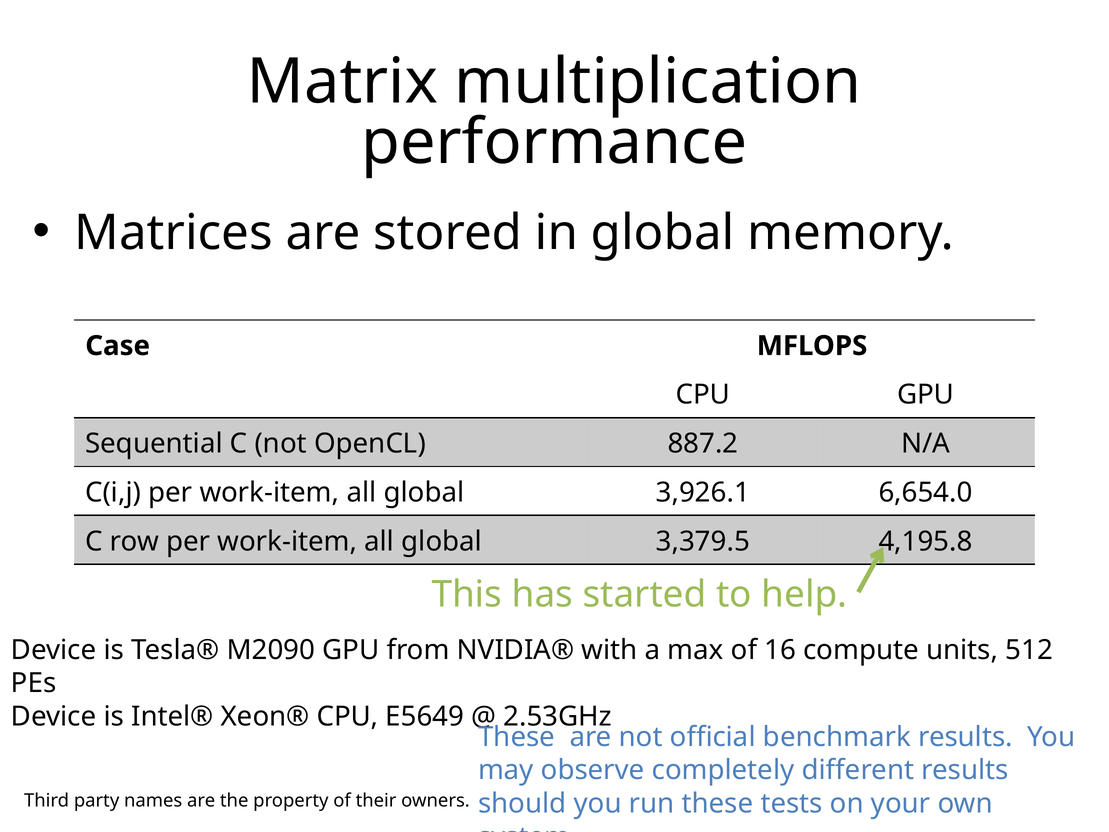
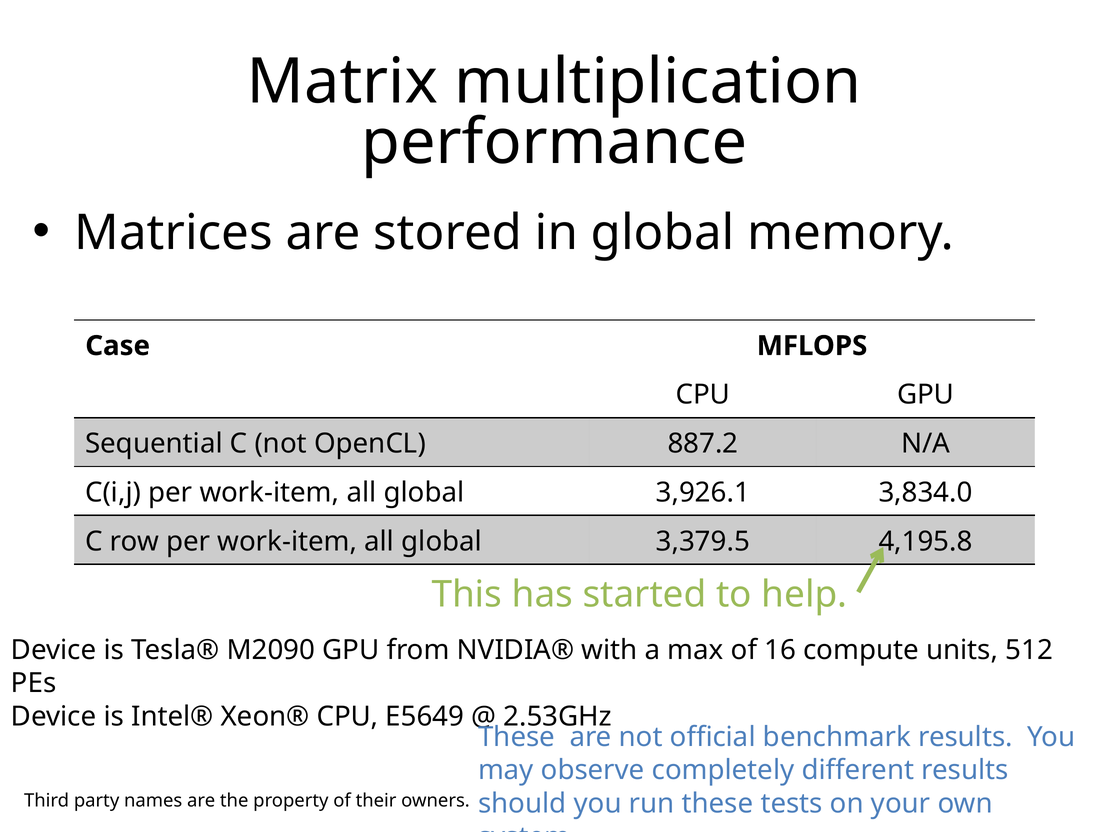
6,654.0: 6,654.0 -> 3,834.0
